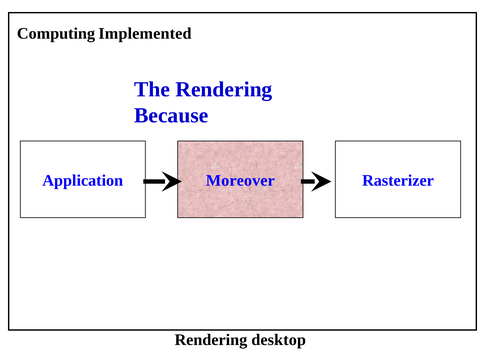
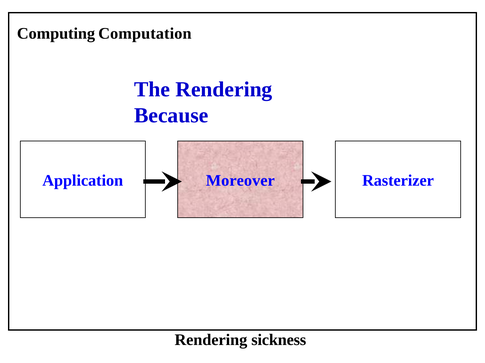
Implemented: Implemented -> Computation
desktop: desktop -> sickness
